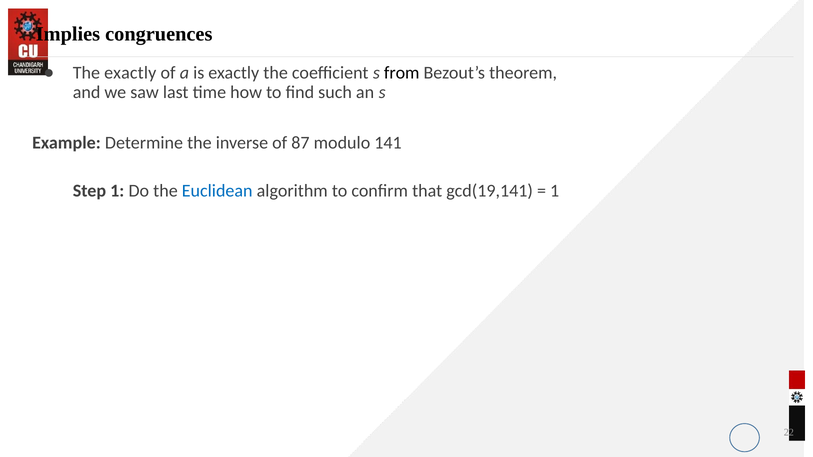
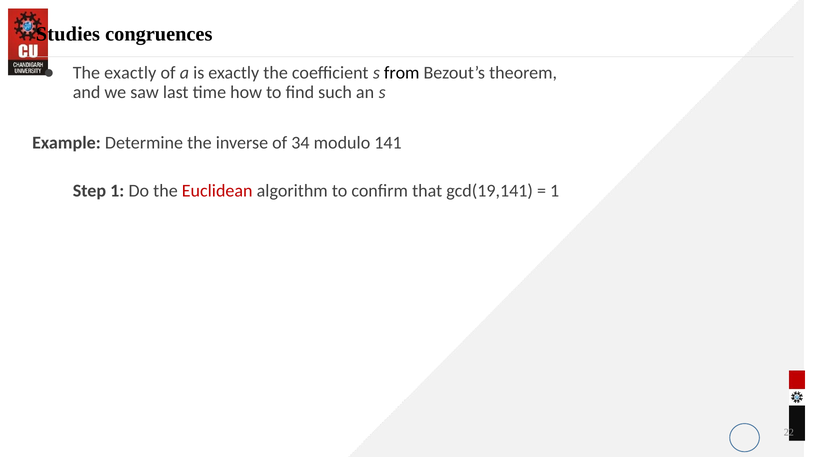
Implies: Implies -> Studies
87: 87 -> 34
Euclidean colour: blue -> red
